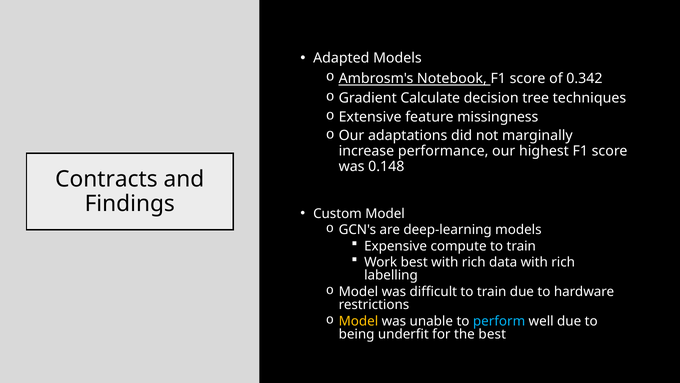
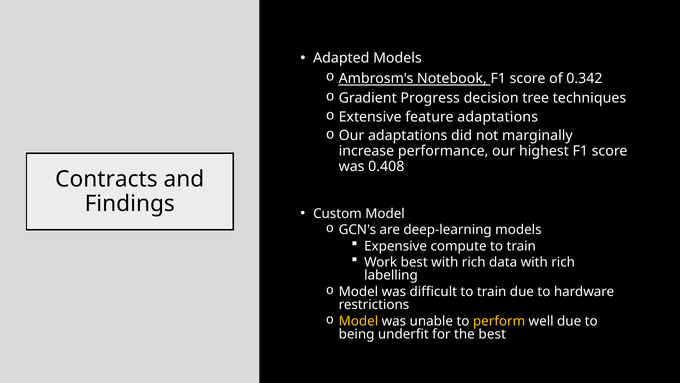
Calculate: Calculate -> Progress
feature missingness: missingness -> adaptations
0.148: 0.148 -> 0.408
perform colour: light blue -> yellow
